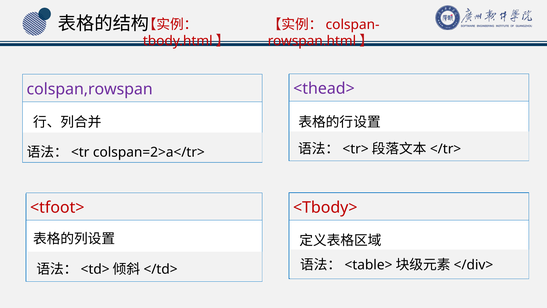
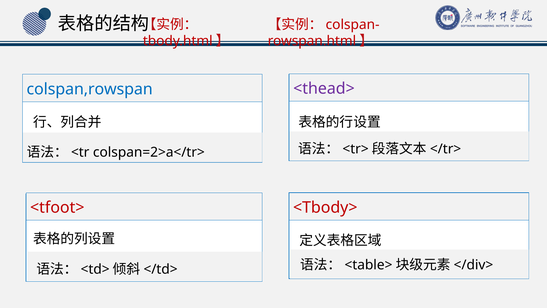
colspan,rowspan colour: purple -> blue
